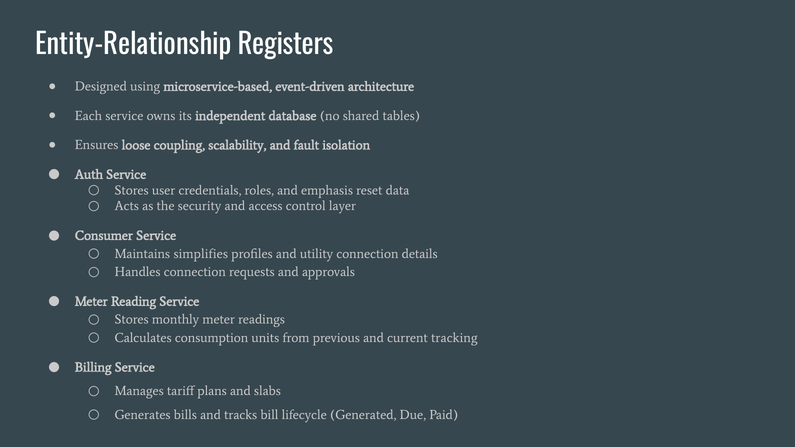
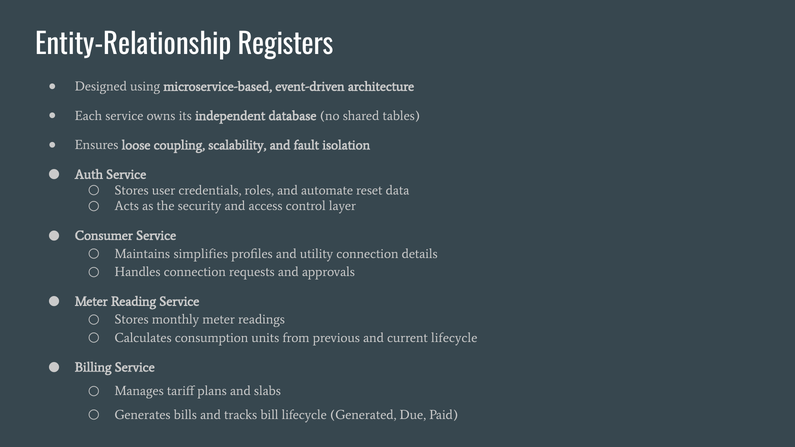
emphasis: emphasis -> automate
current tracking: tracking -> lifecycle
